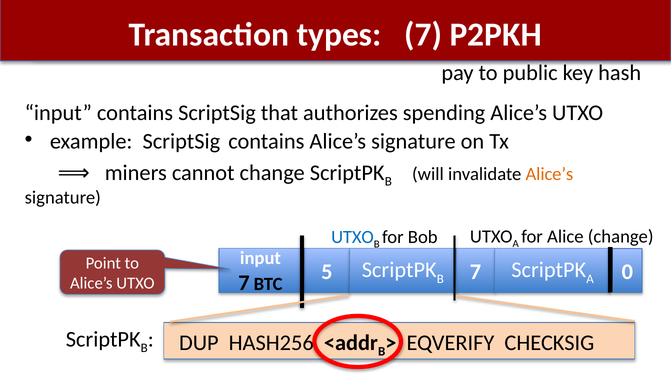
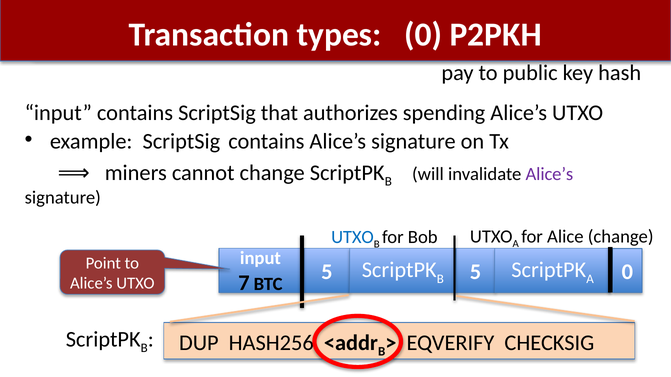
types 7: 7 -> 0
Alice’s at (549, 174) colour: orange -> purple
7 at (475, 272): 7 -> 5
